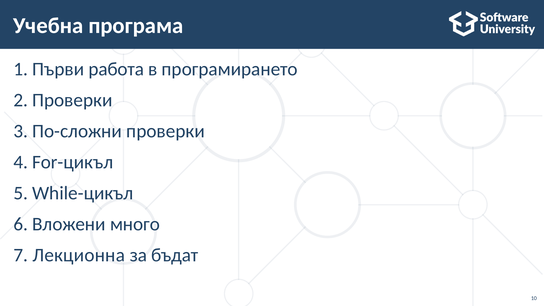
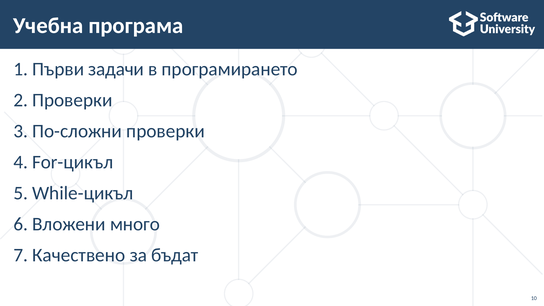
работа: работа -> задачи
Лекционна: Лекционна -> Качествено
